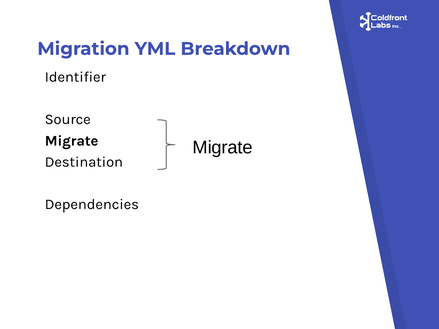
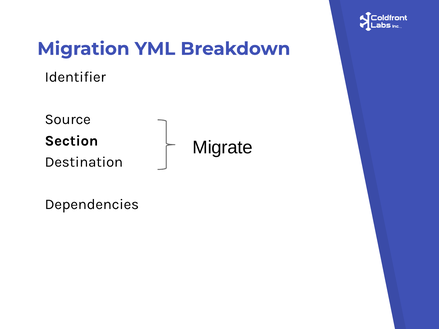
Migrate at (72, 141): Migrate -> Section
